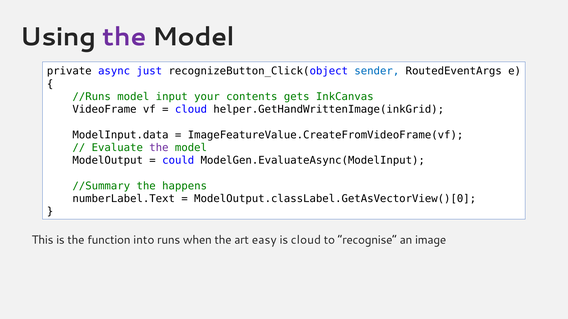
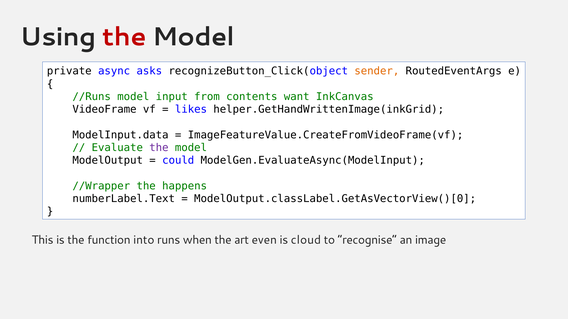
the at (124, 37) colour: purple -> red
just: just -> asks
sender colour: blue -> orange
your: your -> from
gets: gets -> want
cloud at (191, 110): cloud -> likes
//Summary: //Summary -> //Wrapper
easy: easy -> even
